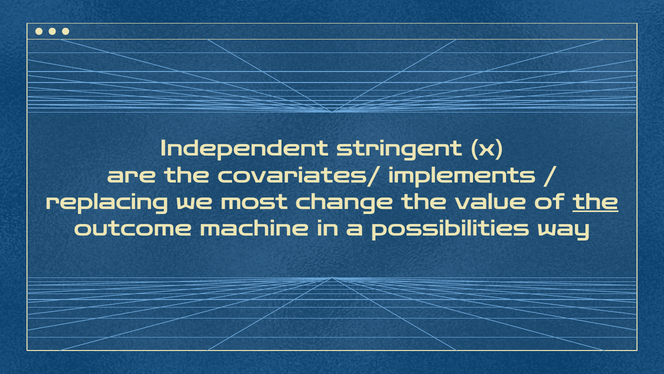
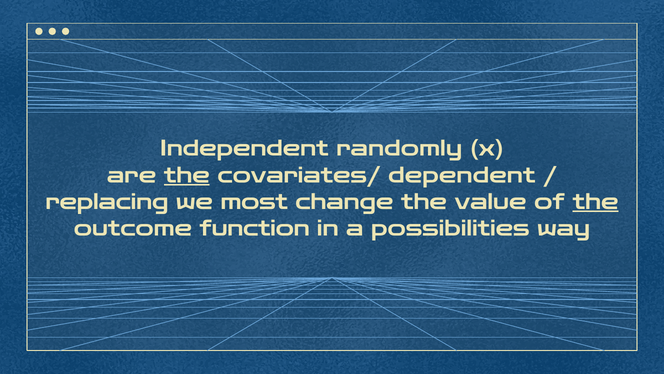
stringent: stringent -> randomly
the at (187, 175) underline: none -> present
implements: implements -> dependent
machine: machine -> function
